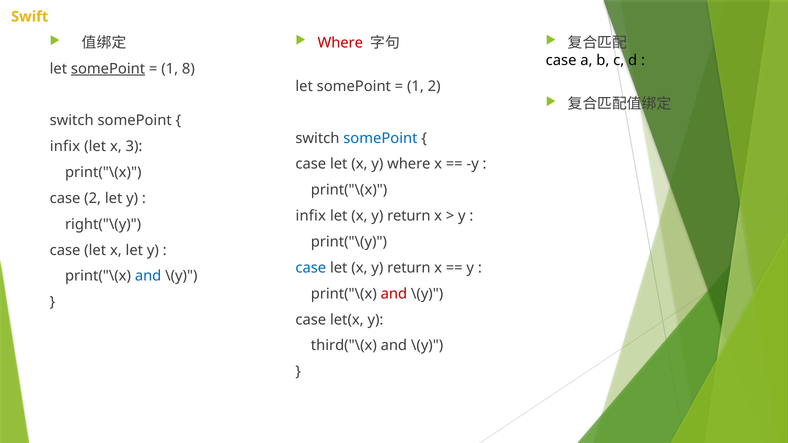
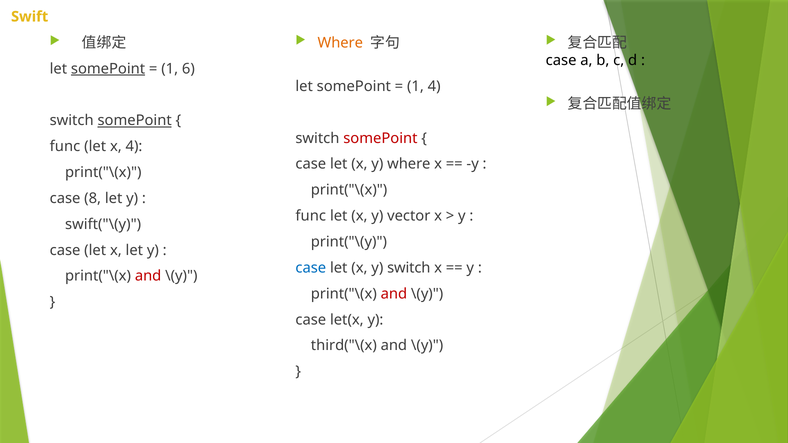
Where at (340, 43) colour: red -> orange
8: 8 -> 6
1 2: 2 -> 4
somePoint at (135, 121) underline: none -> present
somePoint at (380, 138) colour: blue -> red
infix at (65, 147): infix -> func
x 3: 3 -> 4
case 2: 2 -> 8
infix at (311, 216): infix -> func
return at (409, 216): return -> vector
right("\(y: right("\(y -> swift("\(y
return at (409, 268): return -> switch
and at (148, 276) colour: blue -> red
